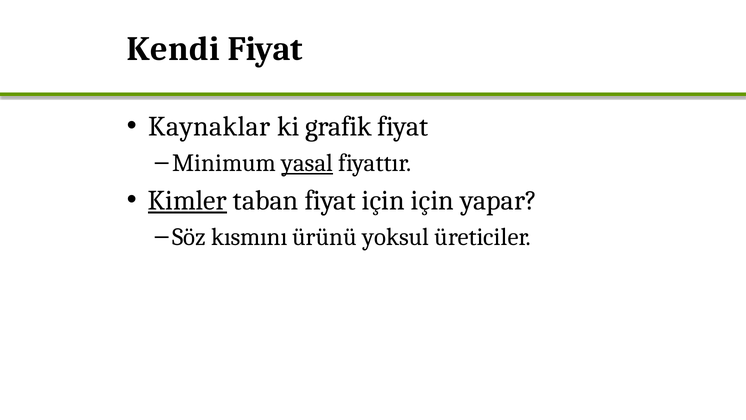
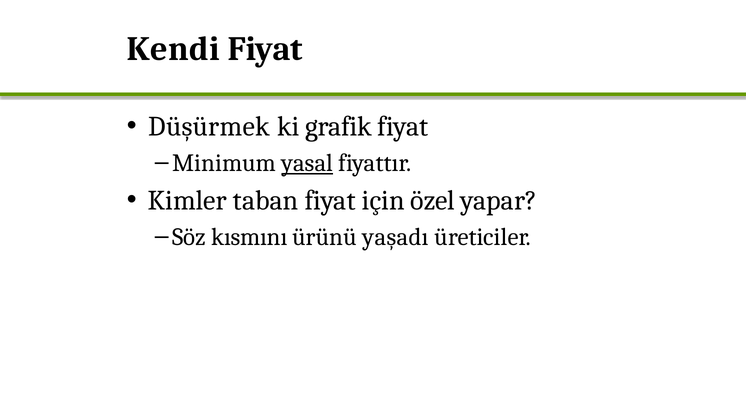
Kaynaklar: Kaynaklar -> Düşürmek
Kimler underline: present -> none
için için: için -> özel
yoksul: yoksul -> yaşadı
